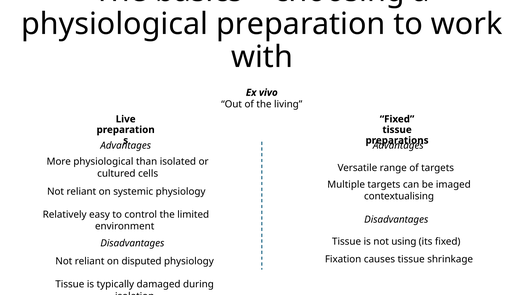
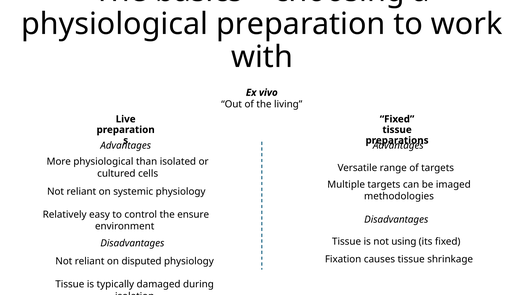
contextualising: contextualising -> methodologies
limited: limited -> ensure
